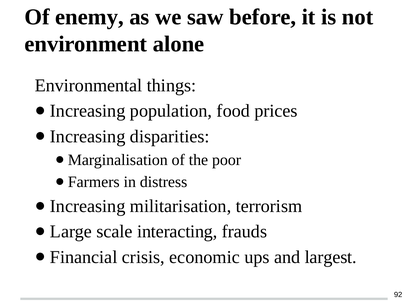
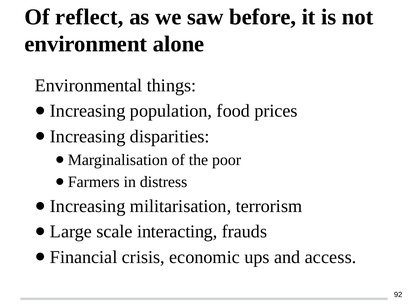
enemy: enemy -> reflect
largest: largest -> access
